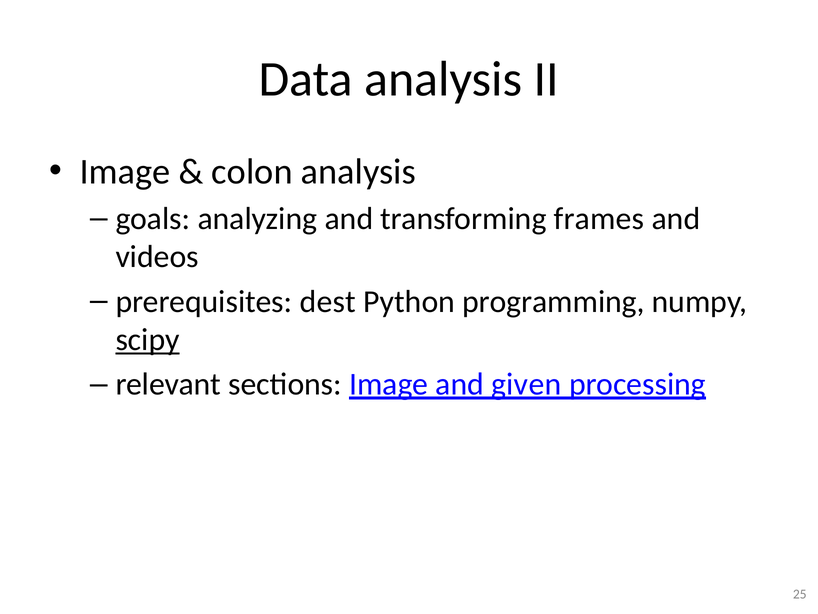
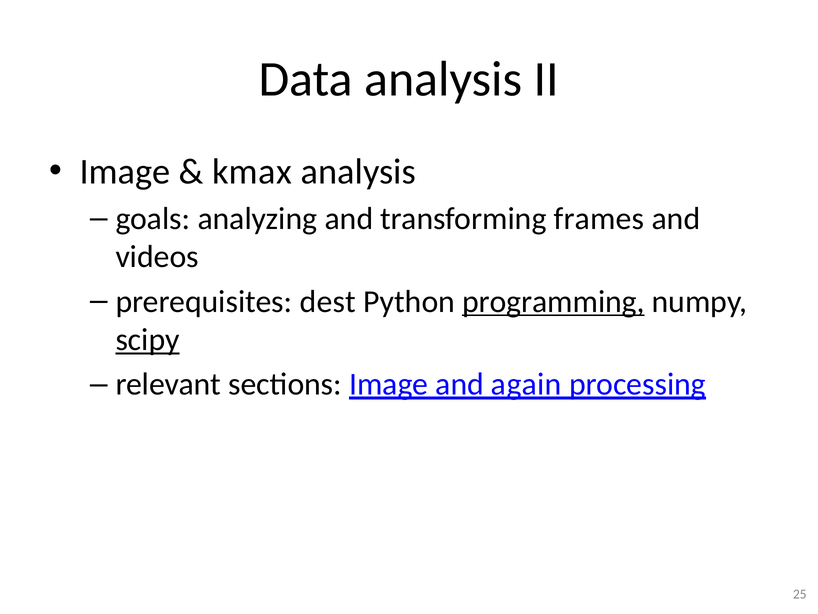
colon: colon -> kmax
programming underline: none -> present
given: given -> again
